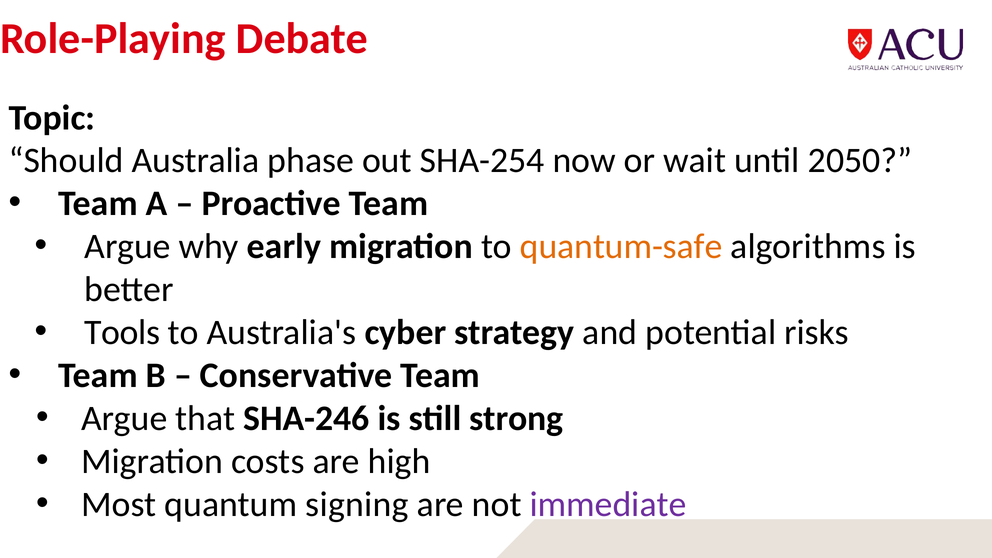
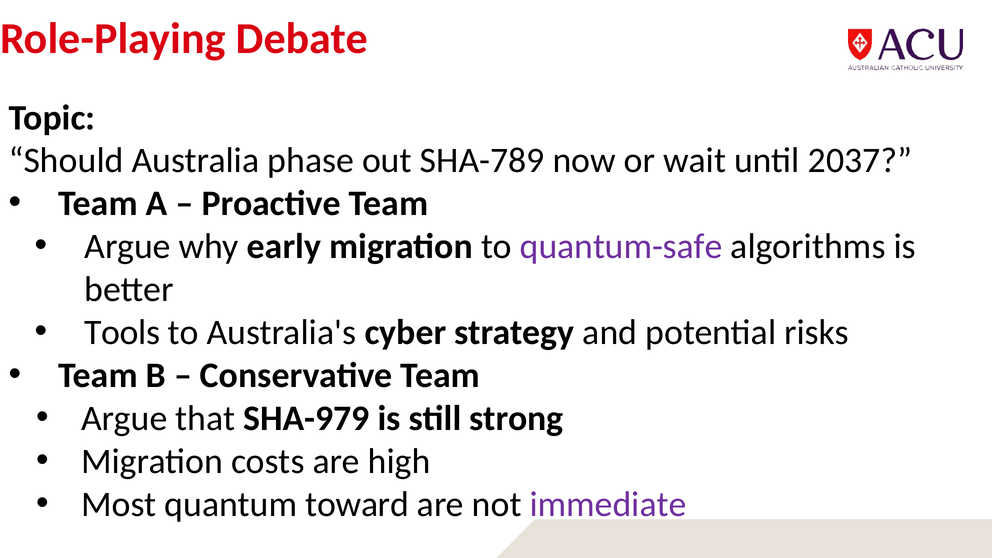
SHA-254: SHA-254 -> SHA-789
2050: 2050 -> 2037
quantum-safe colour: orange -> purple
SHA-246: SHA-246 -> SHA-979
signing: signing -> toward
